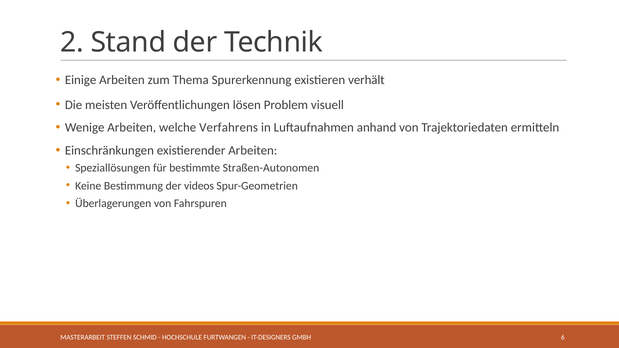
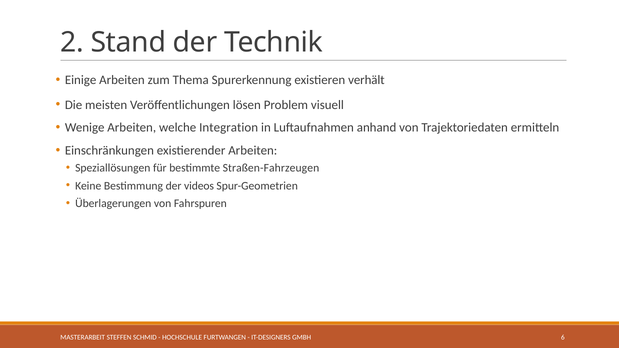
Verfahrens: Verfahrens -> Integration
Straßen-Autonomen: Straßen-Autonomen -> Straßen-Fahrzeugen
